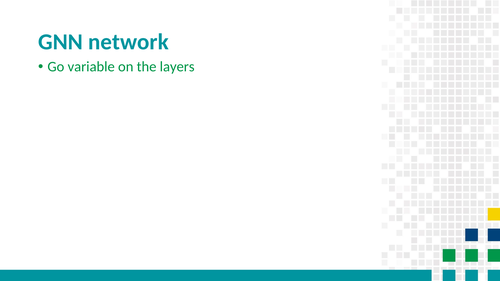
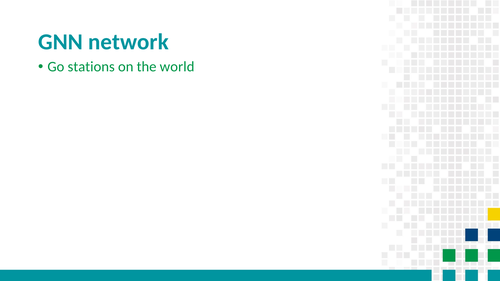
variable: variable -> stations
layers: layers -> world
